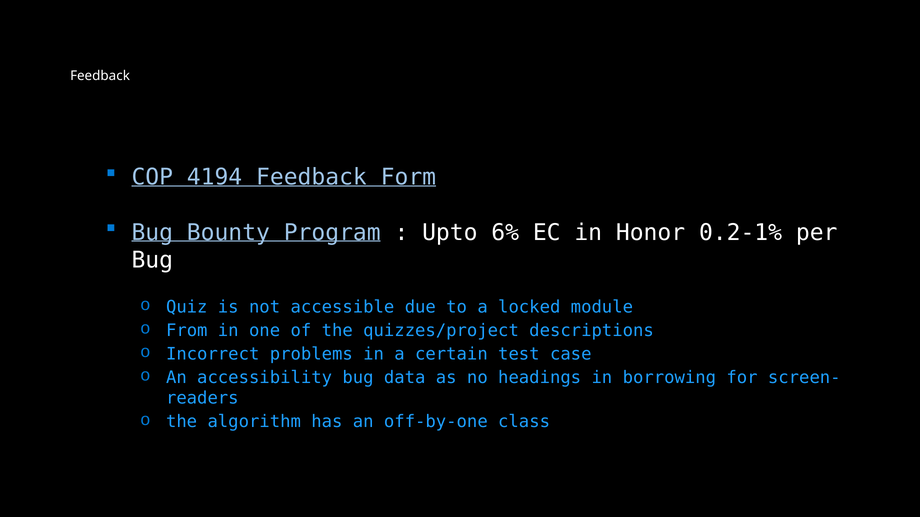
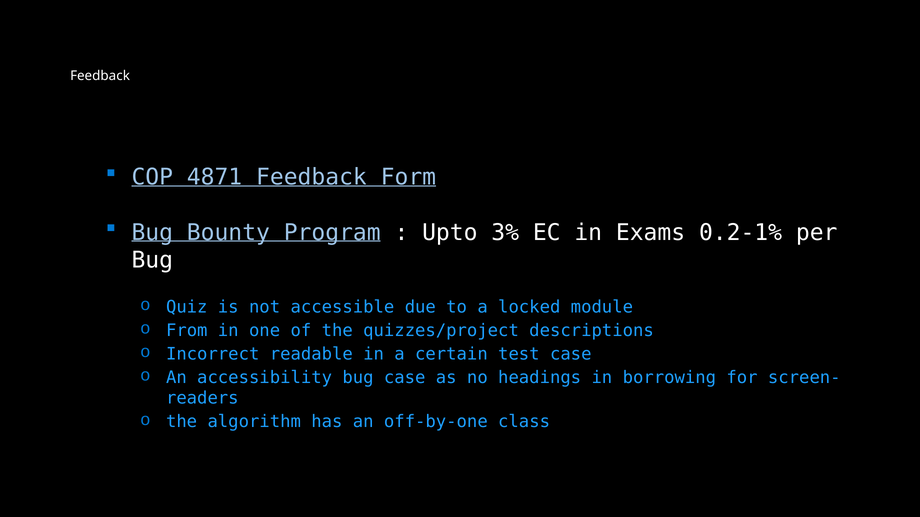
4194: 4194 -> 4871
6%: 6% -> 3%
Honor: Honor -> Exams
problems: problems -> readable
bug data: data -> case
